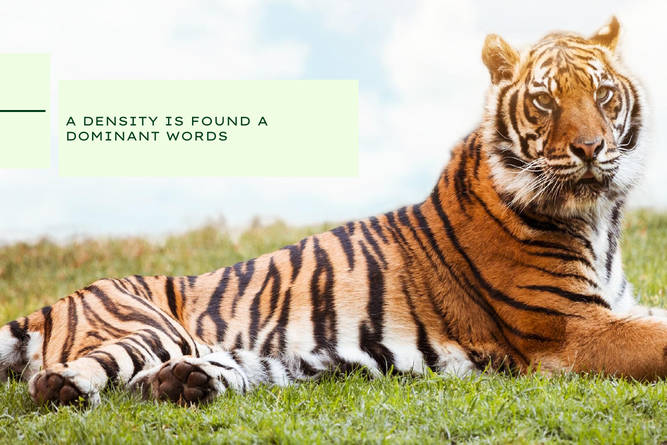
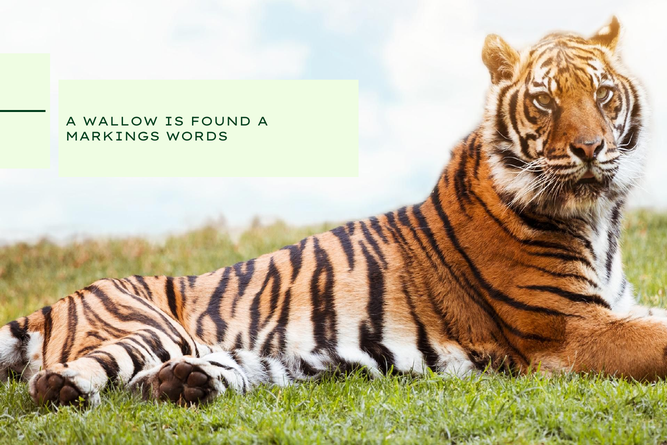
DENSITY: DENSITY -> WALLOW
DOMINANT: DOMINANT -> MARKINGS
